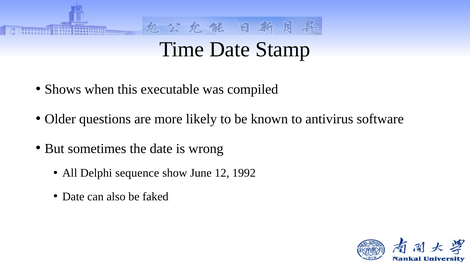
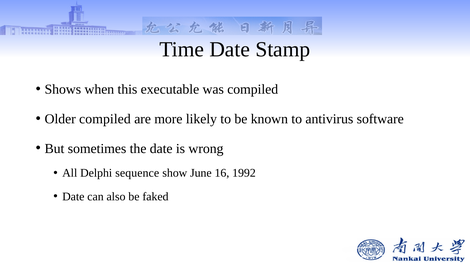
Older questions: questions -> compiled
12: 12 -> 16
